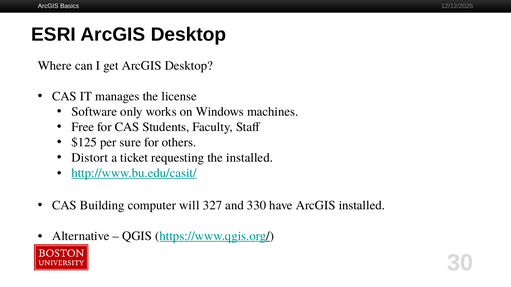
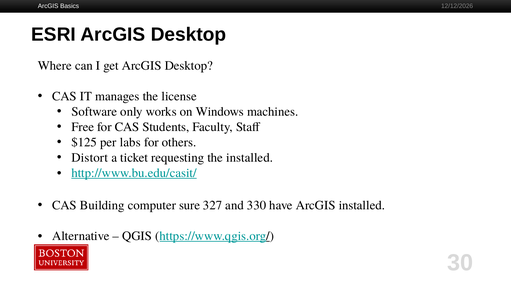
sure: sure -> labs
will: will -> sure
